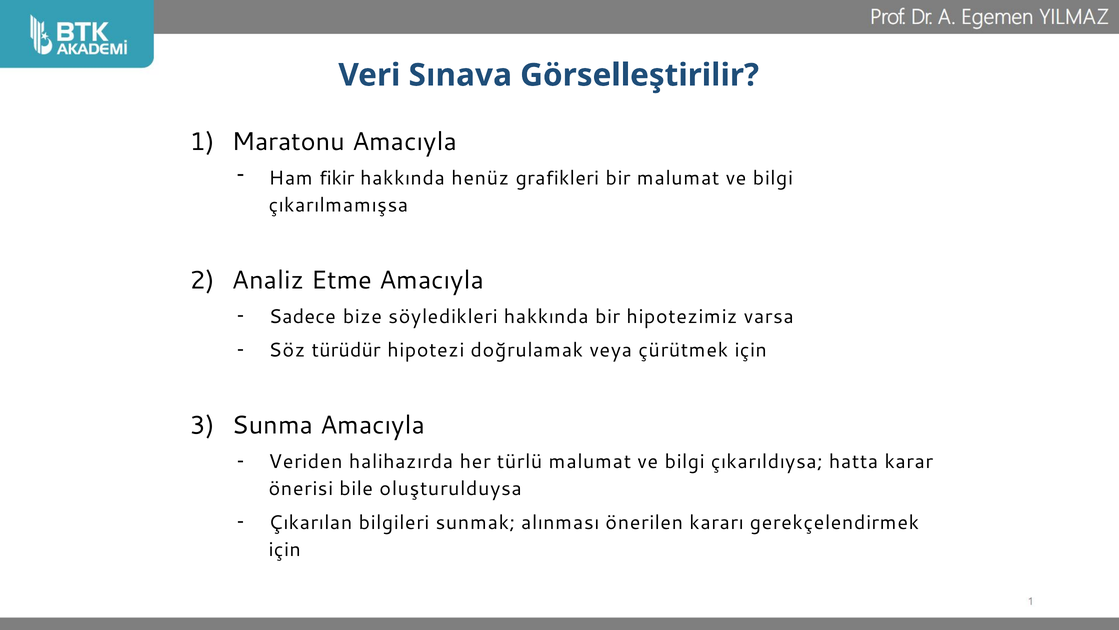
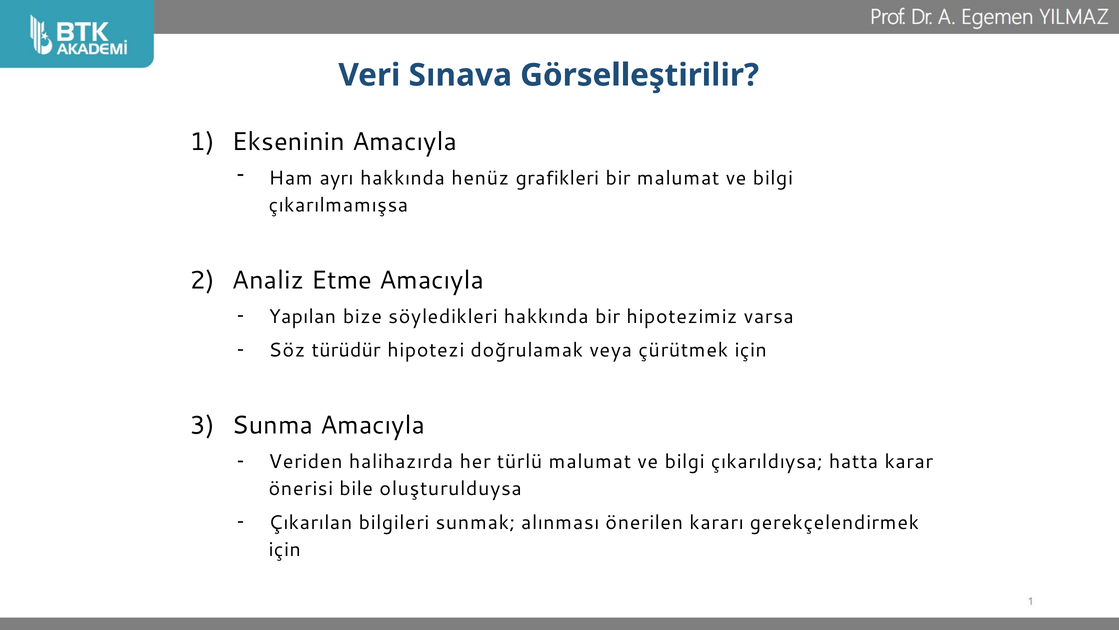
Maratonu: Maratonu -> Ekseninin
fikir: fikir -> ayrı
Sadece: Sadece -> Yapılan
